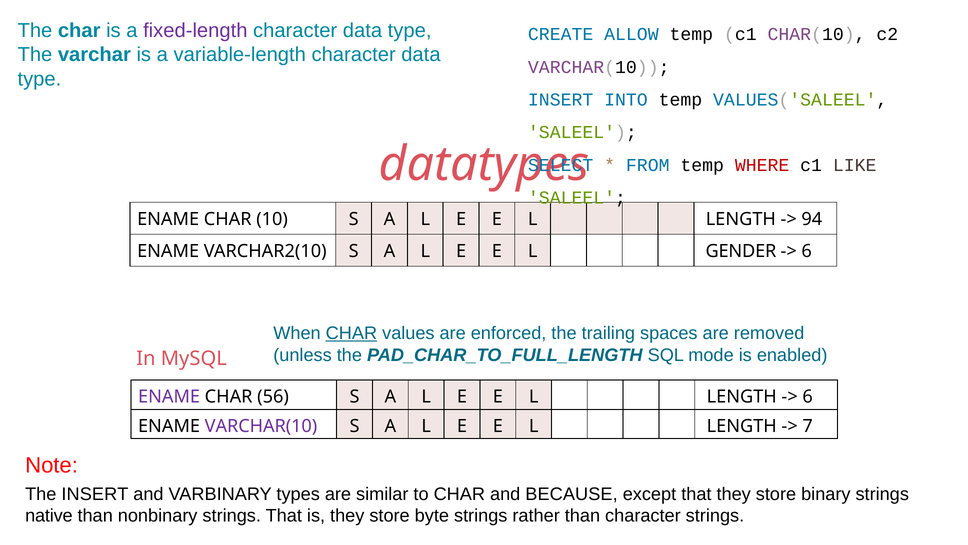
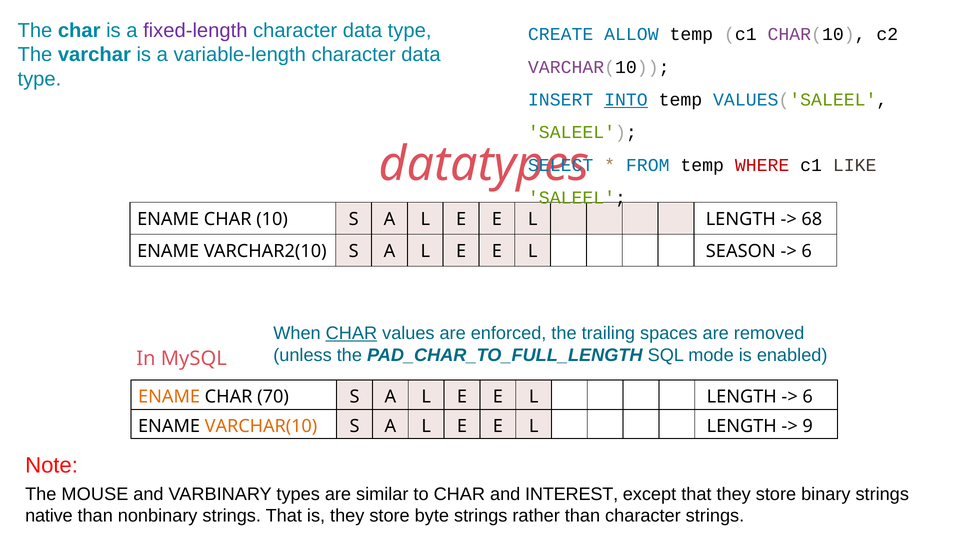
INTO underline: none -> present
94: 94 -> 68
GENDER: GENDER -> SEASON
ENAME at (169, 397) colour: purple -> orange
56: 56 -> 70
VARCHAR(10 at (261, 426) colour: purple -> orange
7: 7 -> 9
The INSERT: INSERT -> MOUSE
BECAUSE: BECAUSE -> INTEREST
